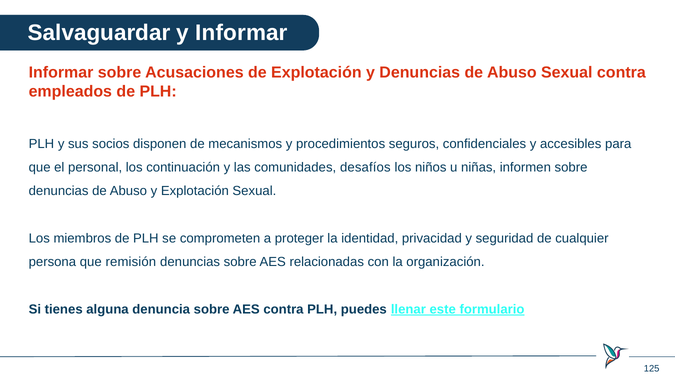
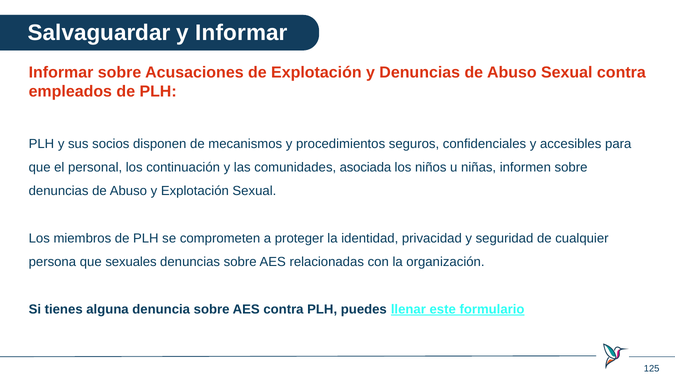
desafíos: desafíos -> asociada
remisión: remisión -> sexuales
